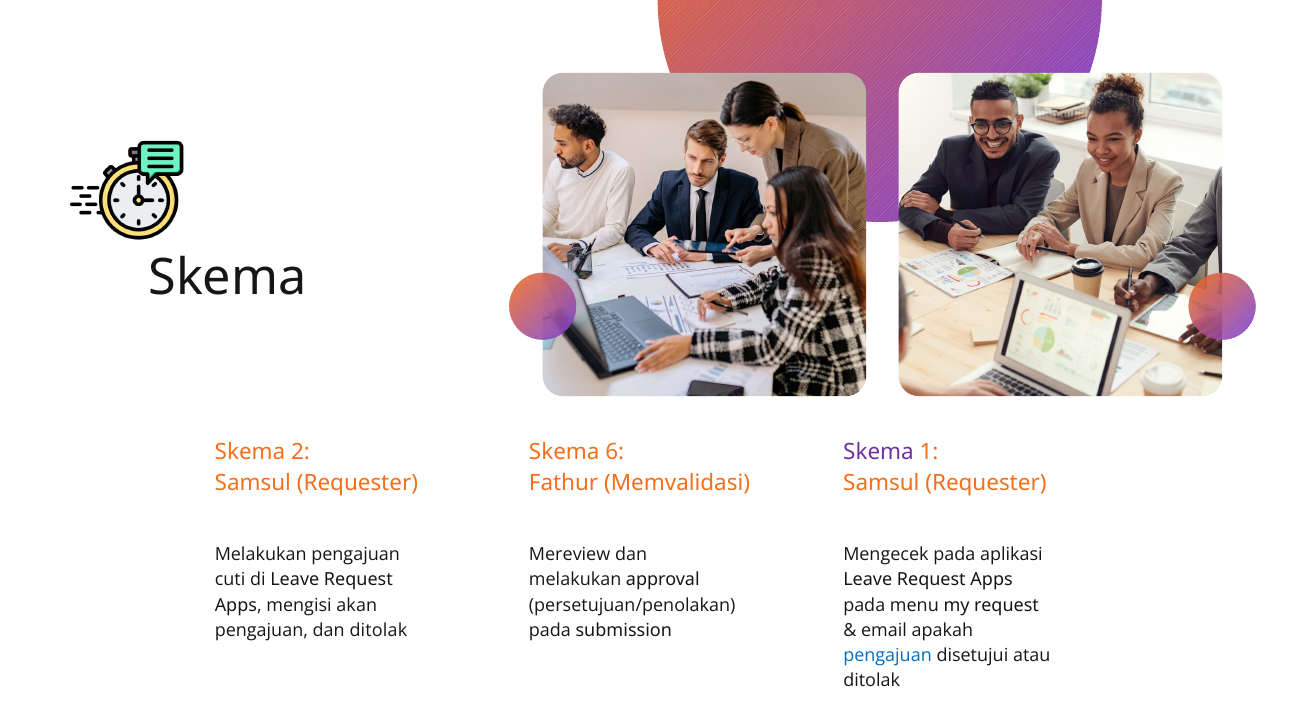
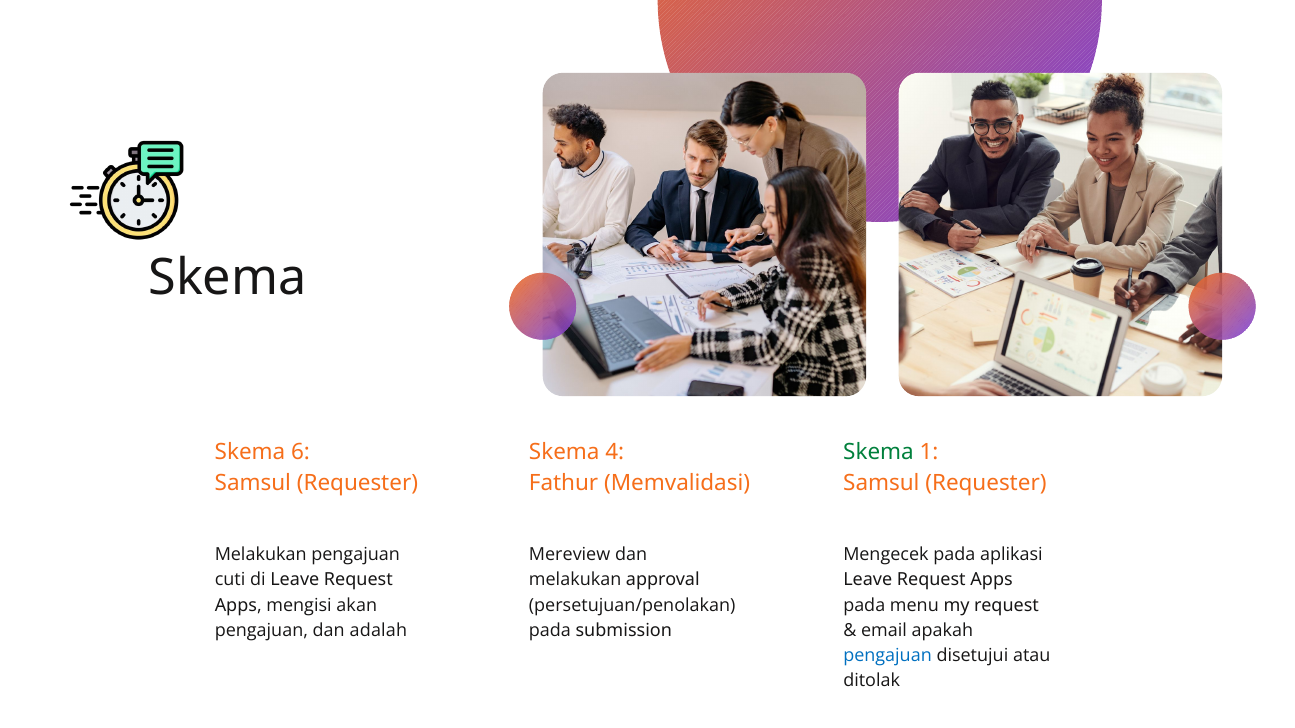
2: 2 -> 6
6: 6 -> 4
Skema at (879, 452) colour: purple -> green
dan ditolak: ditolak -> adalah
